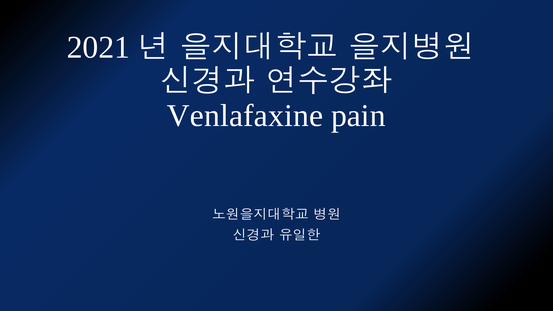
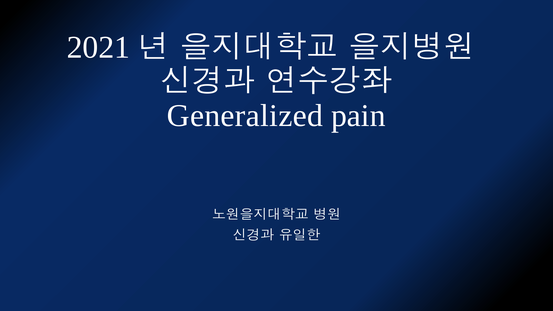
Venlafaxine: Venlafaxine -> Generalized
